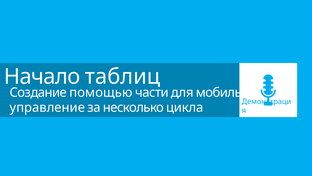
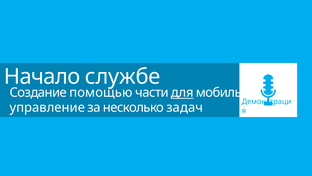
таблиц: таблиц -> службе
для underline: none -> present
цикла: цикла -> задач
